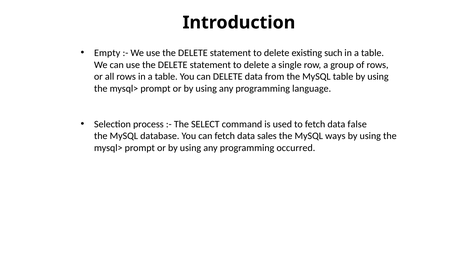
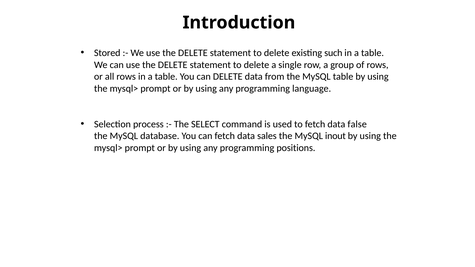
Empty: Empty -> Stored
ways: ways -> inout
occurred: occurred -> positions
